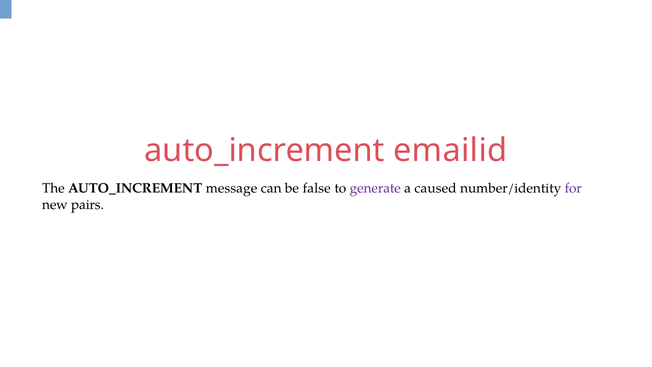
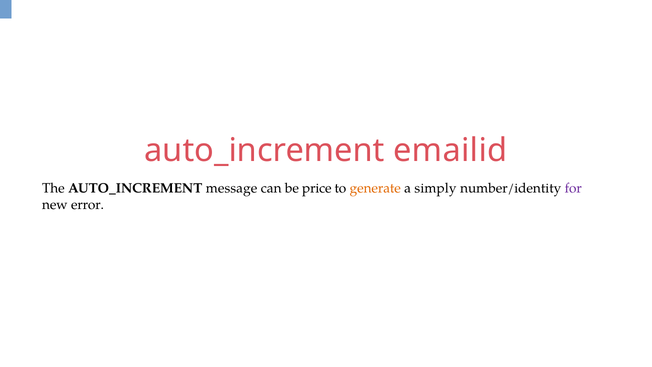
false: false -> price
generate colour: purple -> orange
caused: caused -> simply
pairs: pairs -> error
